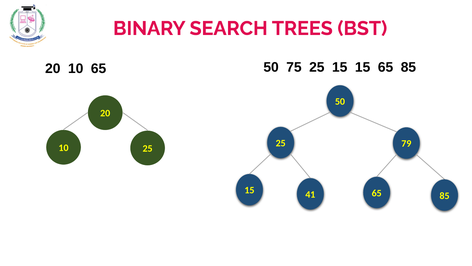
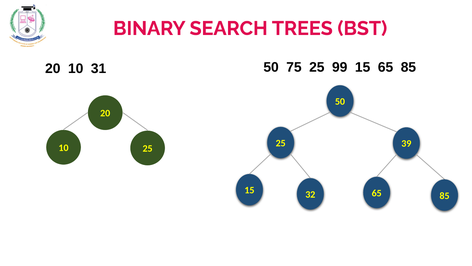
10 65: 65 -> 31
25 15: 15 -> 99
79: 79 -> 39
41: 41 -> 32
